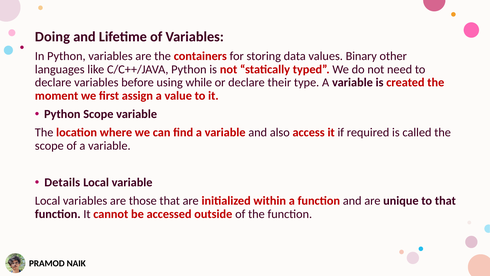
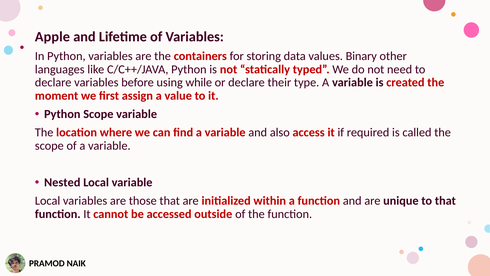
Doing: Doing -> Apple
Details: Details -> Nested
